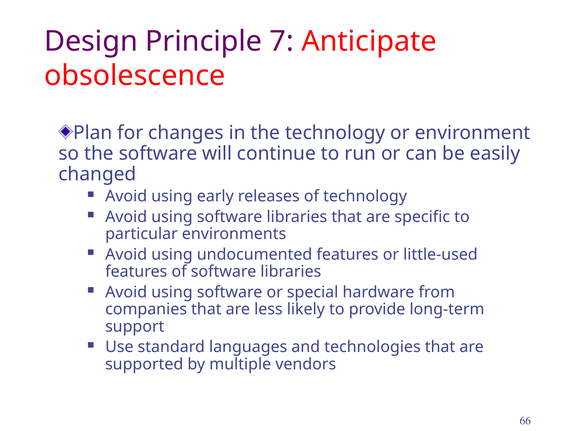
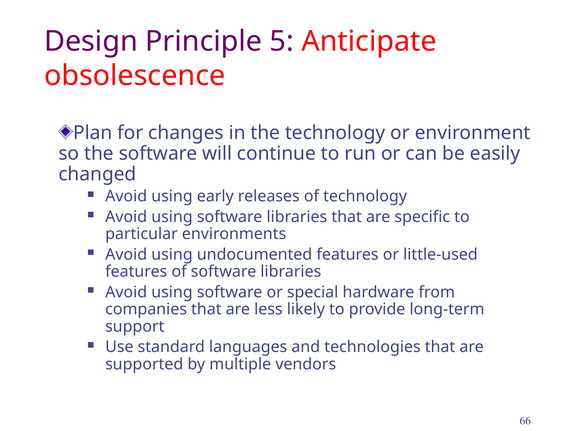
7: 7 -> 5
